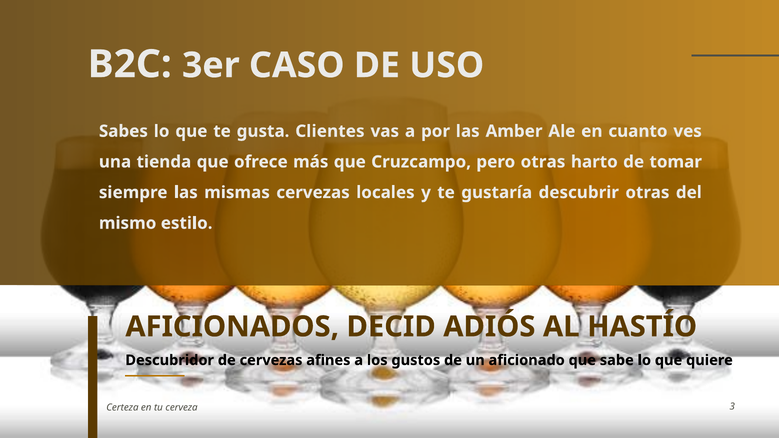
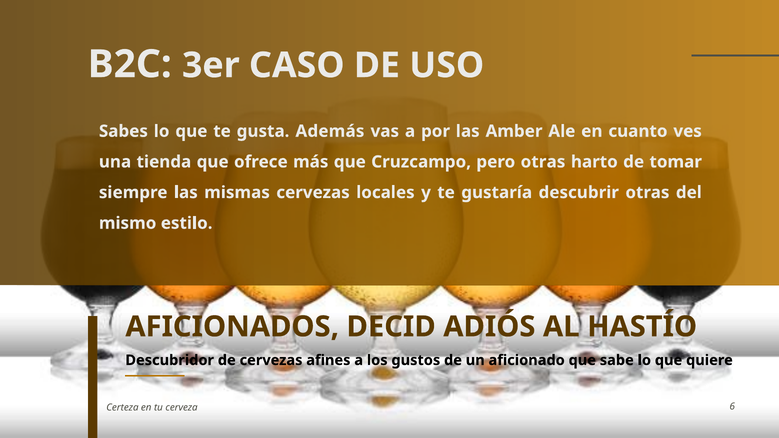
Clientes: Clientes -> Además
3: 3 -> 6
